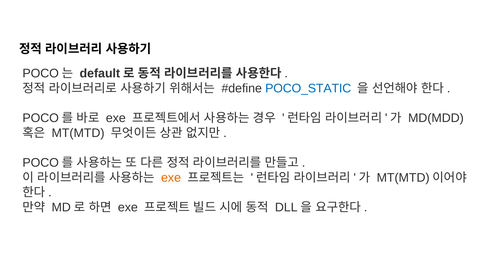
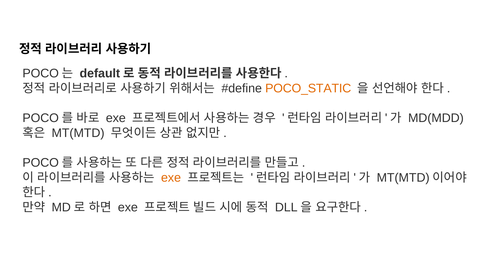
POCO_STATIC colour: blue -> orange
